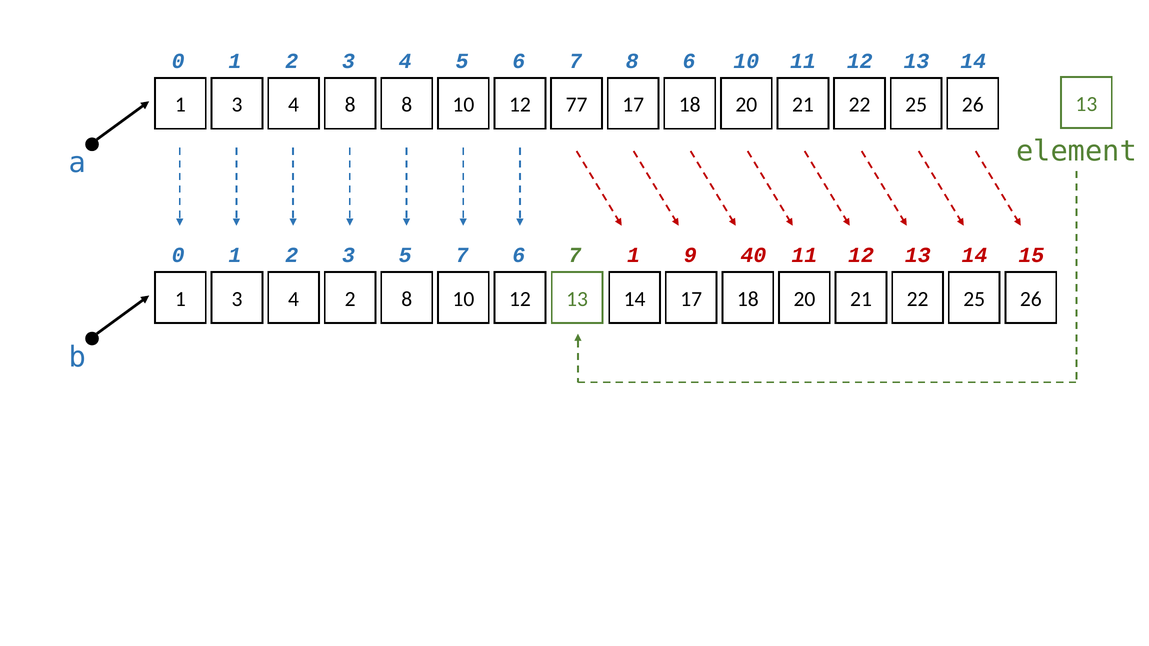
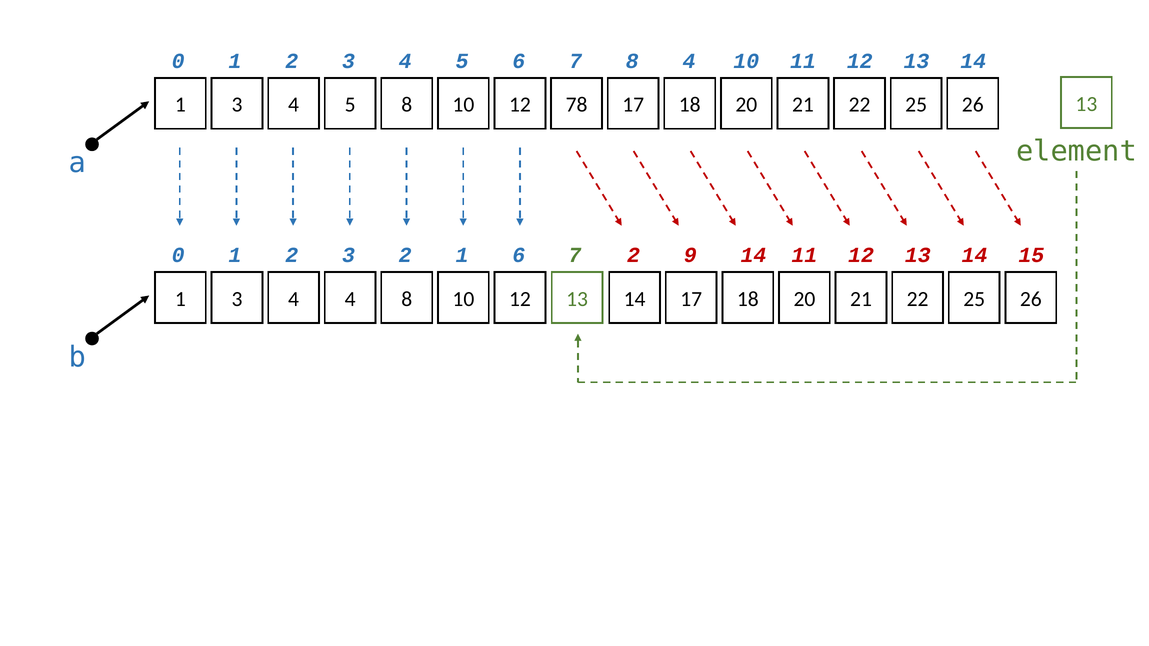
8 6: 6 -> 4
4 8: 8 -> 5
77: 77 -> 78
2 5: 5 -> 2
1 7: 7 -> 1
6 1: 1 -> 2
9 40: 40 -> 14
4 2: 2 -> 4
